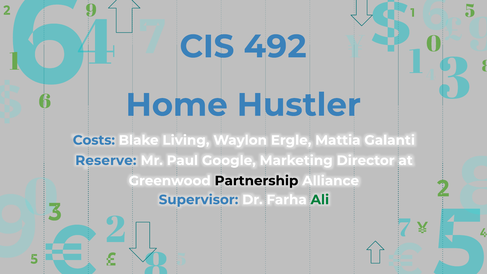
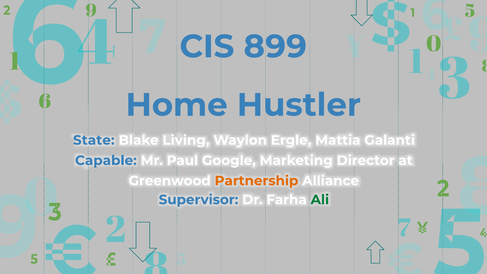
492: 492 -> 899
Costs: Costs -> State
Reserve: Reserve -> Capable
Partnership colour: black -> orange
